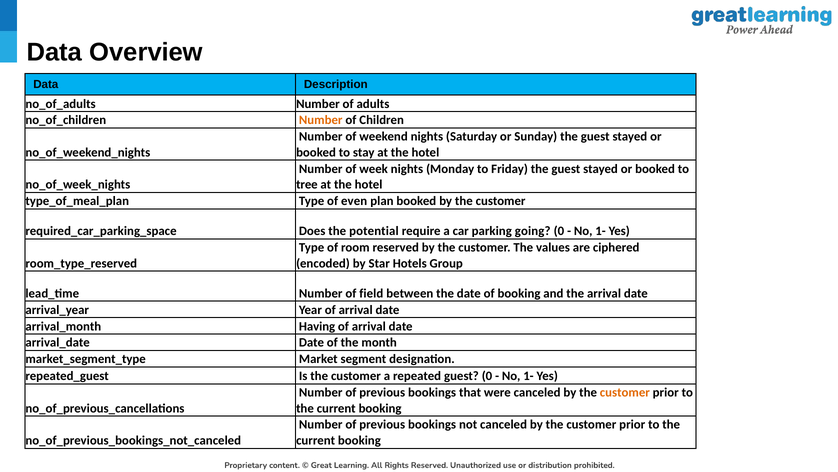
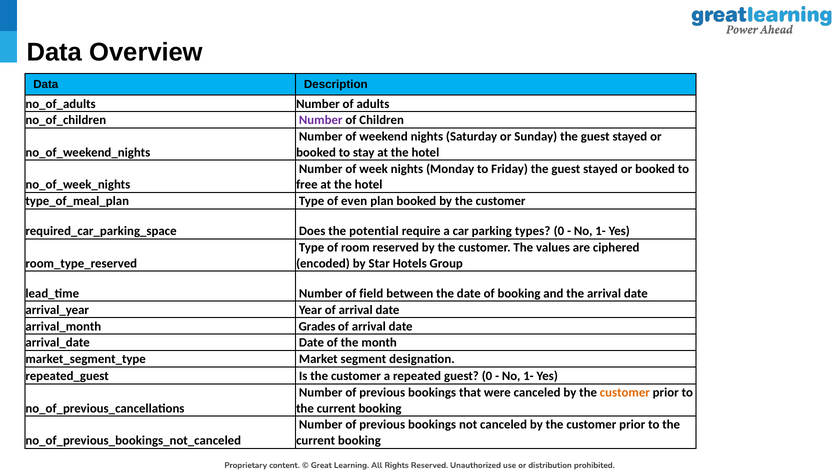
Number at (321, 120) colour: orange -> purple
tree: tree -> free
going: going -> types
Having: Having -> Grades
